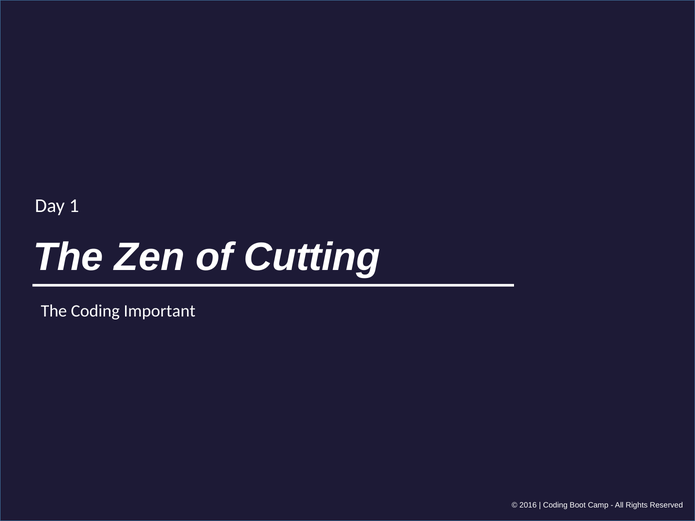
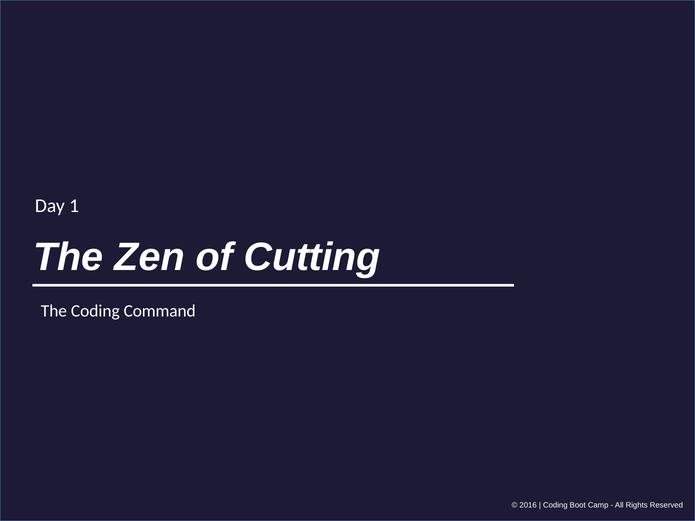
Important: Important -> Command
